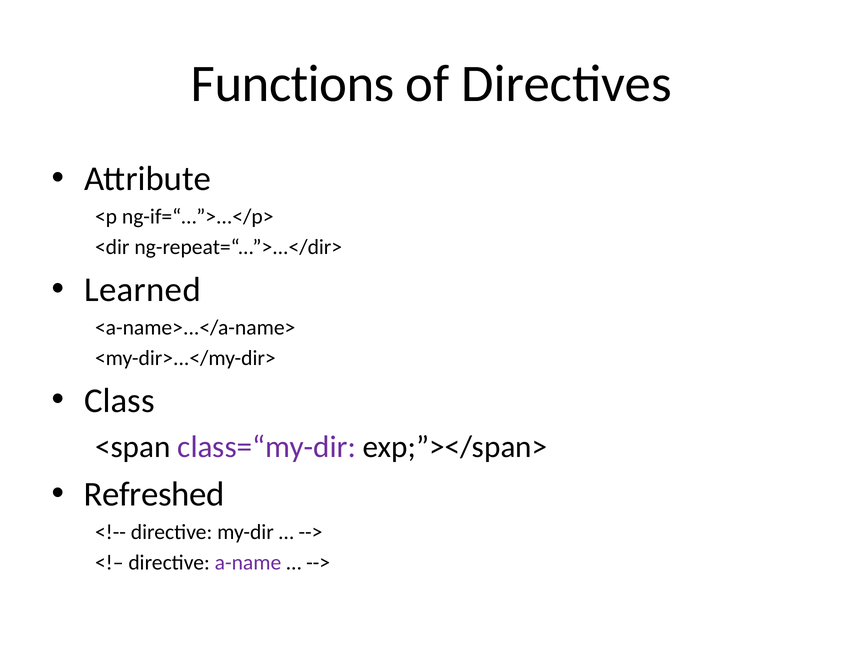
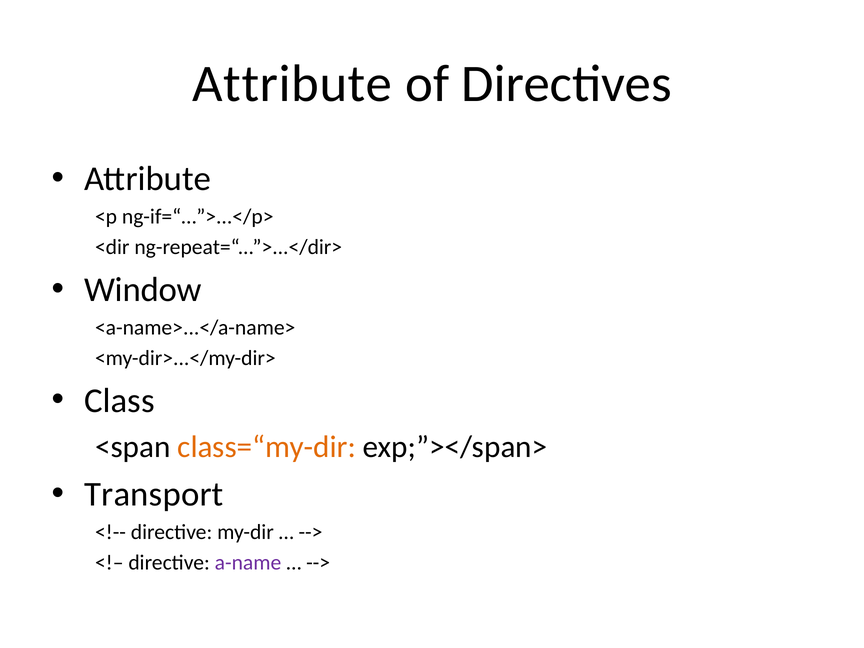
Functions at (293, 84): Functions -> Attribute
Learned: Learned -> Window
class=“my-dir colour: purple -> orange
Refreshed: Refreshed -> Transport
